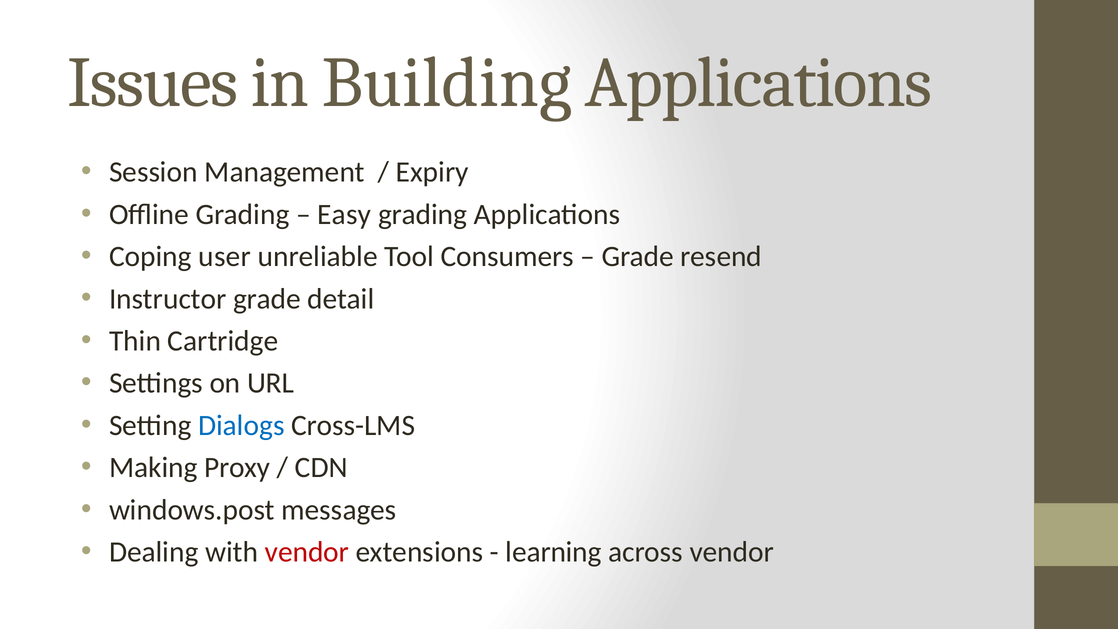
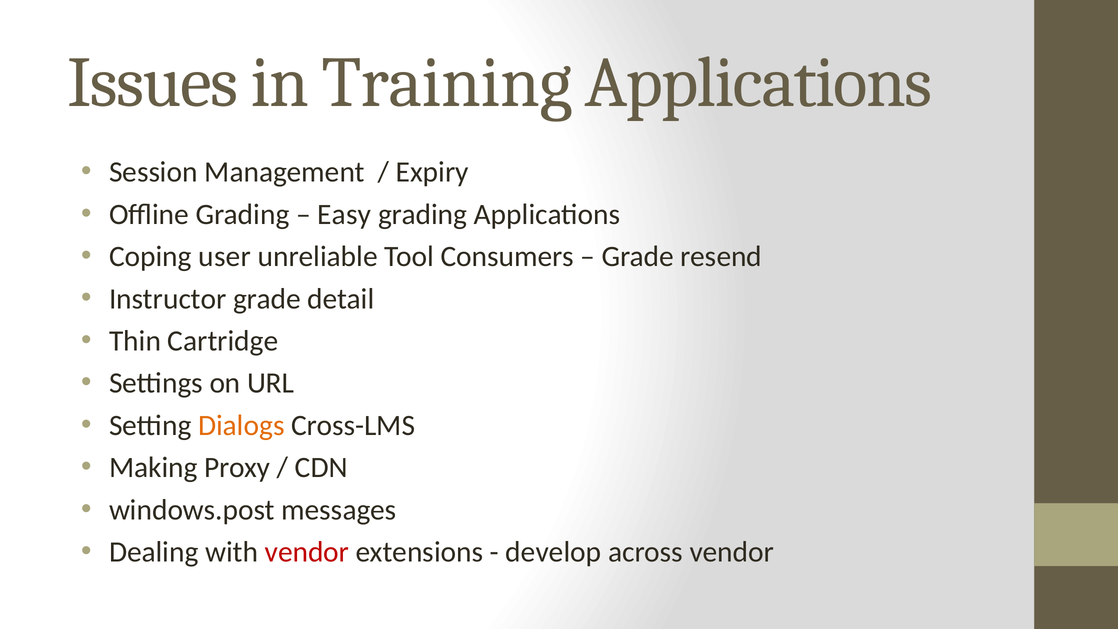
Building: Building -> Training
Dialogs colour: blue -> orange
learning: learning -> develop
